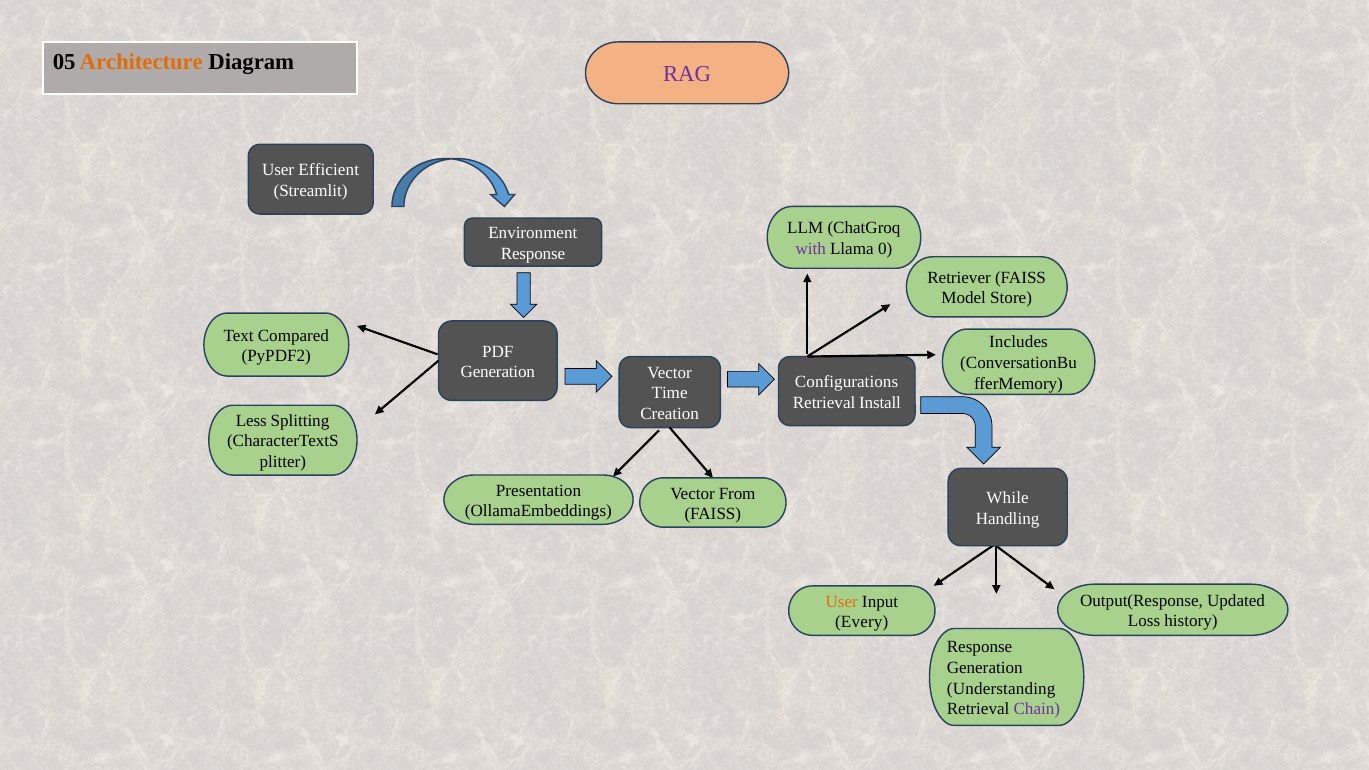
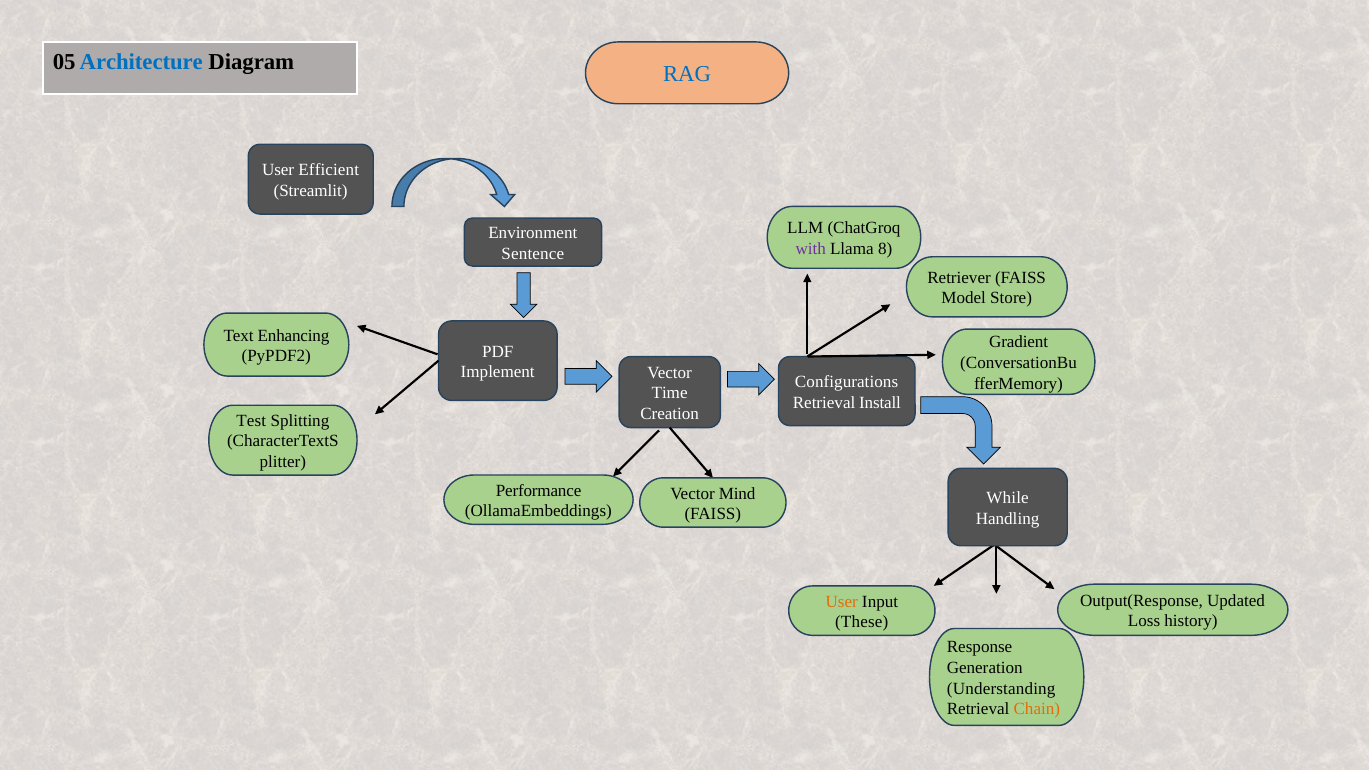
Architecture colour: orange -> blue
RAG colour: purple -> blue
0: 0 -> 8
Response at (533, 254): Response -> Sentence
Compared: Compared -> Enhancing
Includes: Includes -> Gradient
Generation at (498, 372): Generation -> Implement
Less: Less -> Test
Presentation: Presentation -> Performance
From: From -> Mind
Every: Every -> These
Chain colour: purple -> orange
